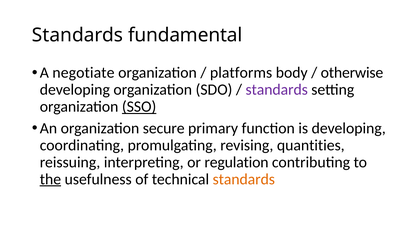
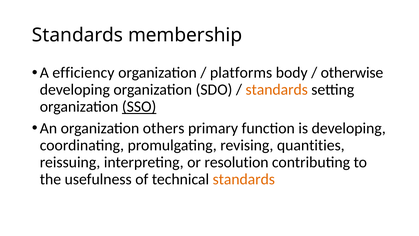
fundamental: fundamental -> membership
negotiate: negotiate -> efficiency
standards at (277, 90) colour: purple -> orange
secure: secure -> others
regulation: regulation -> resolution
the underline: present -> none
